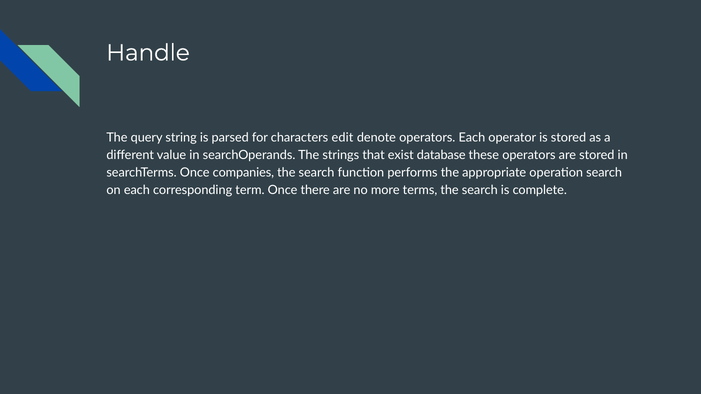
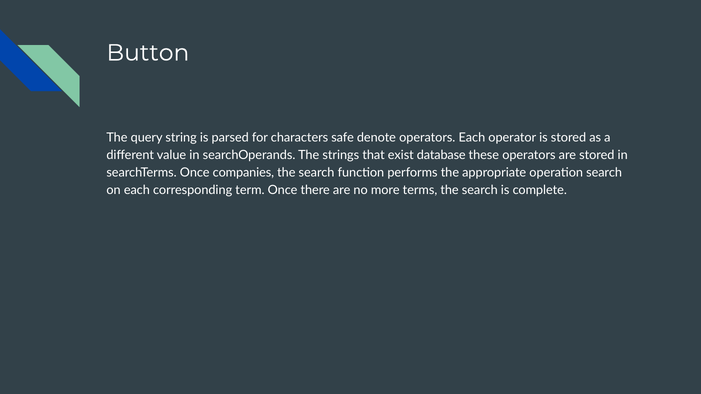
Handle: Handle -> Button
edit: edit -> safe
